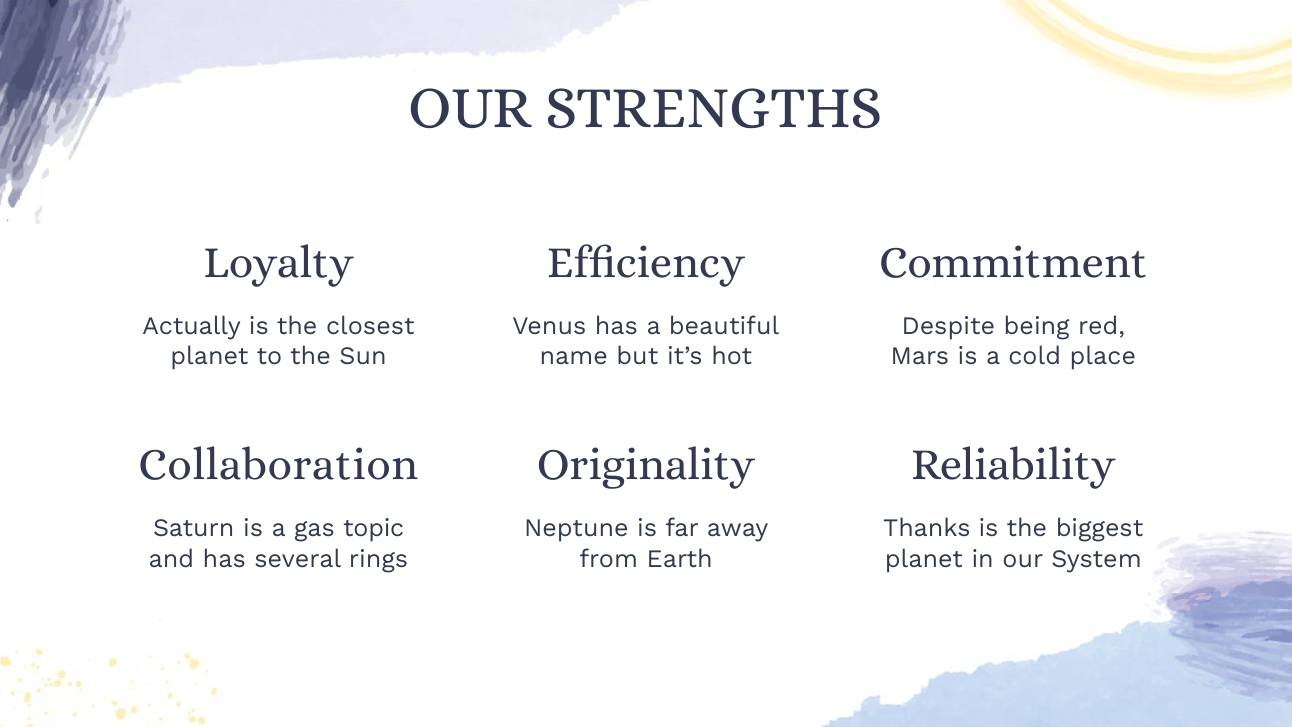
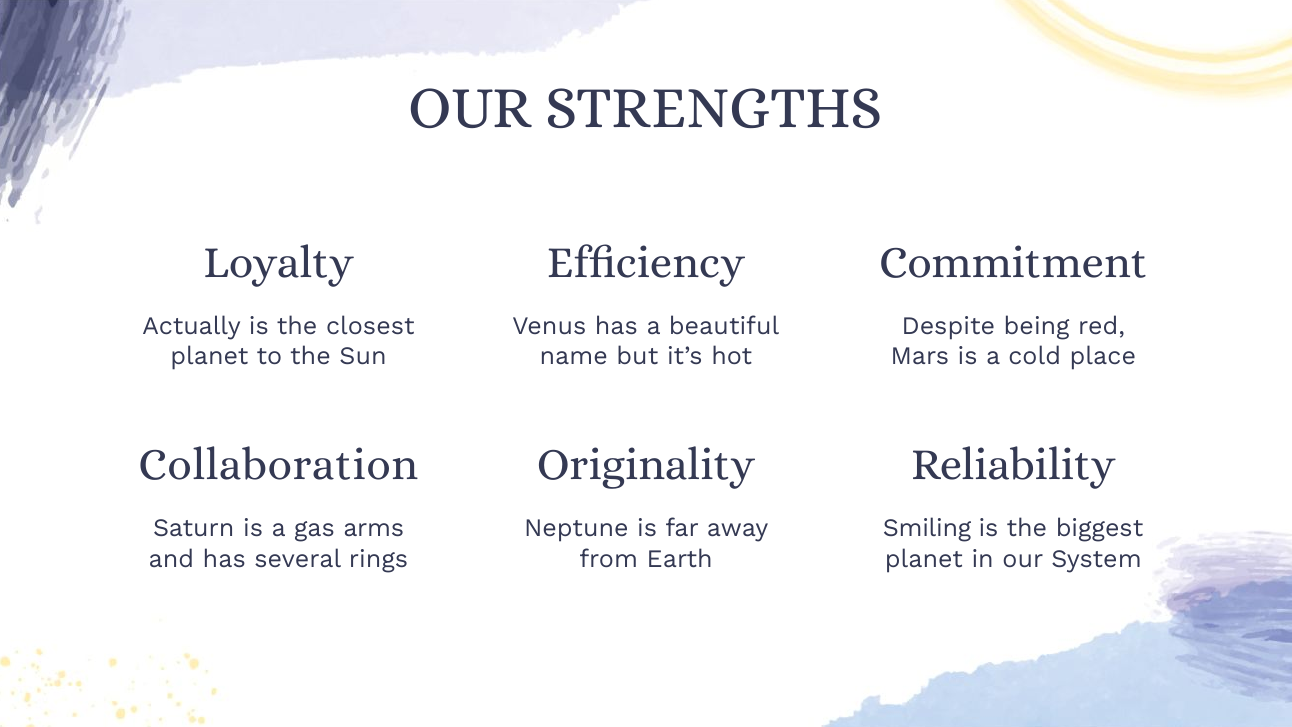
topic: topic -> arms
Thanks: Thanks -> Smiling
